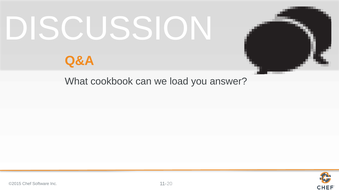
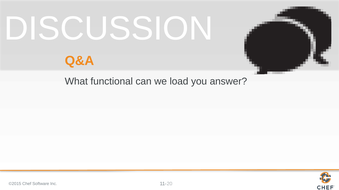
cookbook: cookbook -> functional
